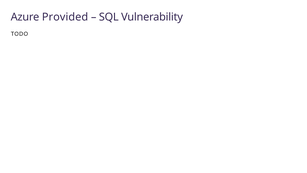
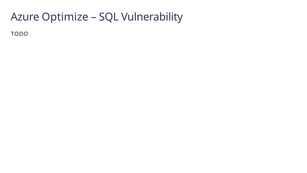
Provided: Provided -> Optimize
